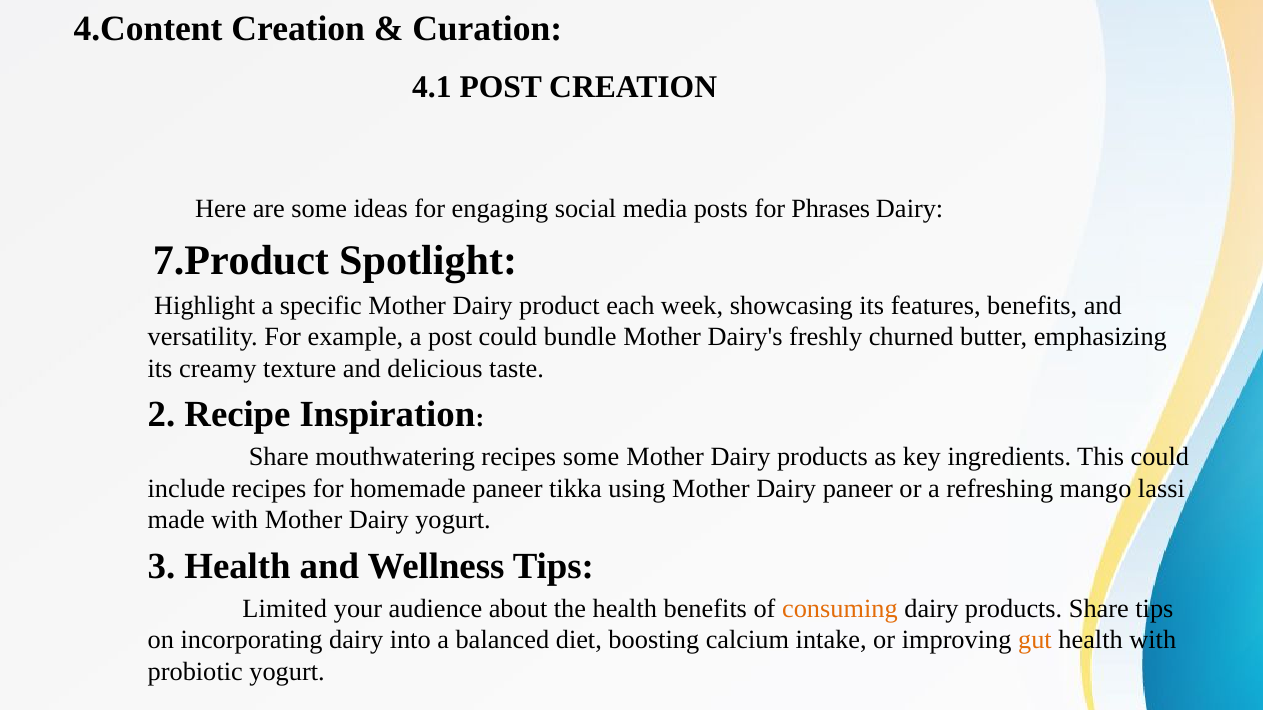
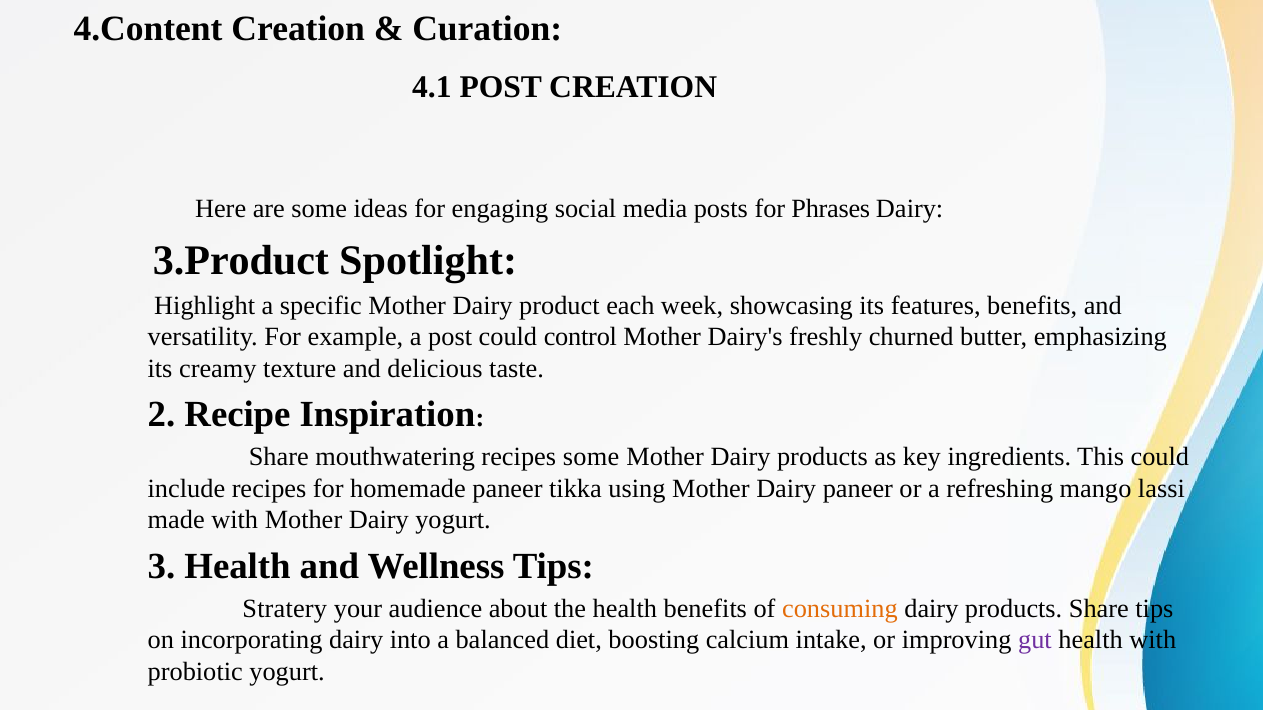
7.Product: 7.Product -> 3.Product
bundle: bundle -> control
Limited: Limited -> Stratery
gut colour: orange -> purple
